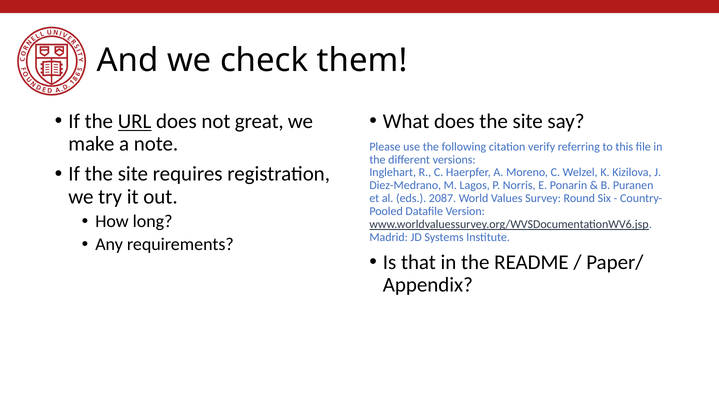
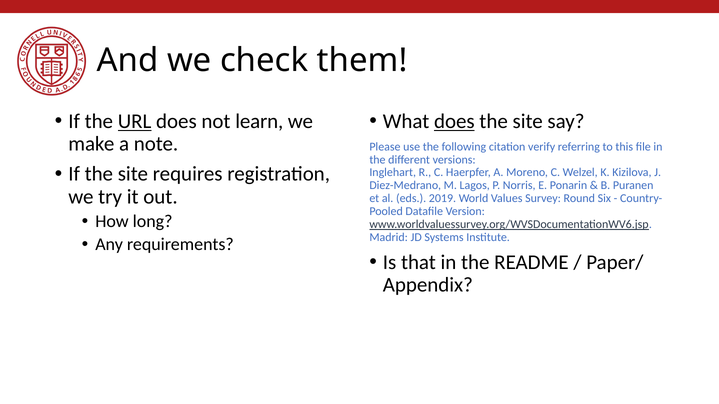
great: great -> learn
does at (454, 122) underline: none -> present
2087: 2087 -> 2019
